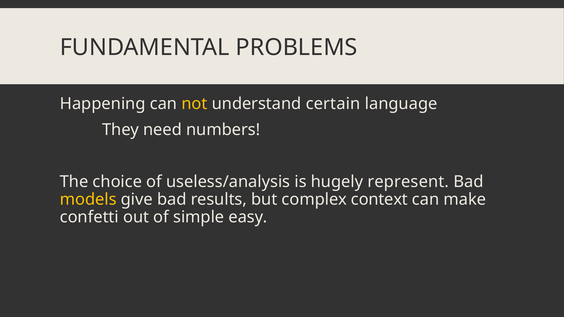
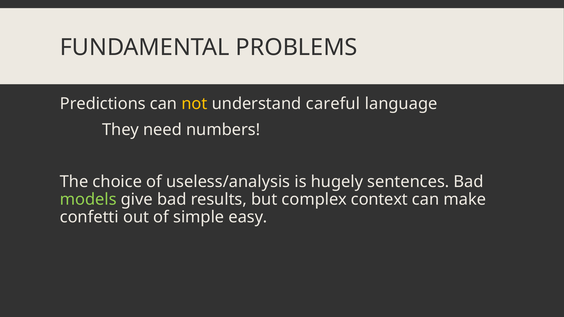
Happening: Happening -> Predictions
certain: certain -> careful
represent: represent -> sentences
models colour: yellow -> light green
